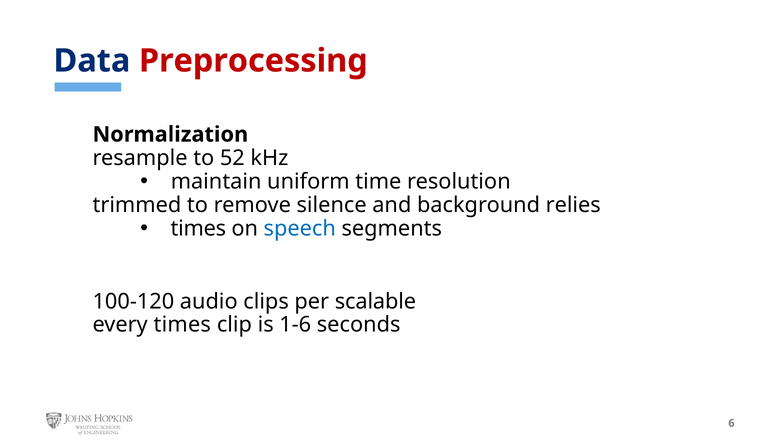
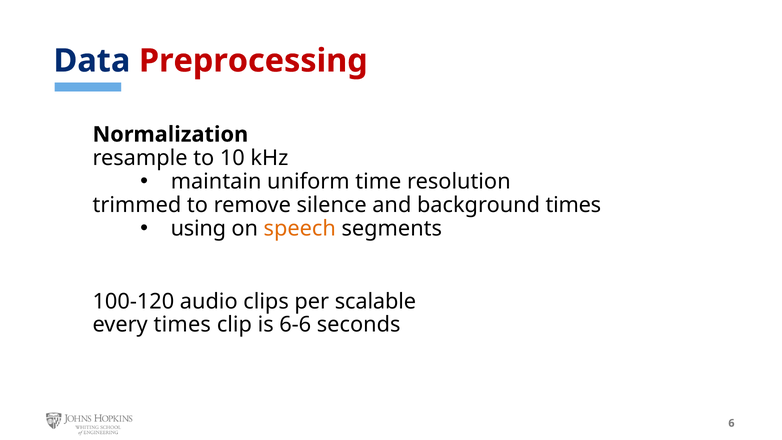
52: 52 -> 10
background relies: relies -> times
times at (198, 228): times -> using
speech colour: blue -> orange
1-6: 1-6 -> 6-6
